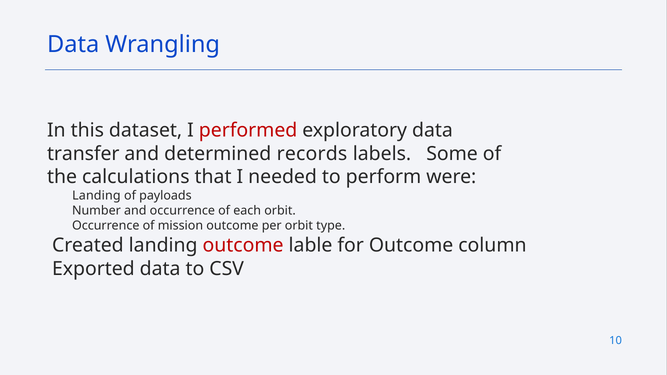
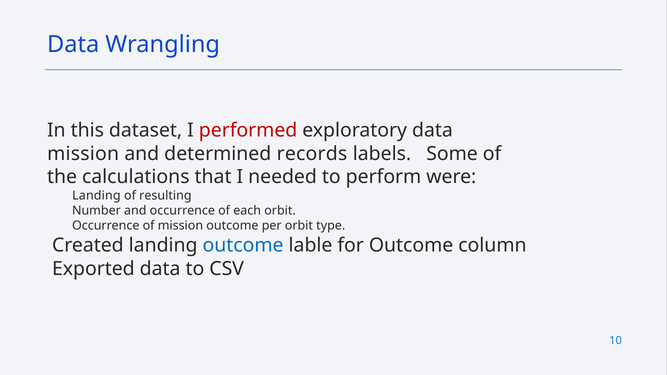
transfer at (83, 154): transfer -> mission
payloads: payloads -> resulting
outcome at (243, 245) colour: red -> blue
